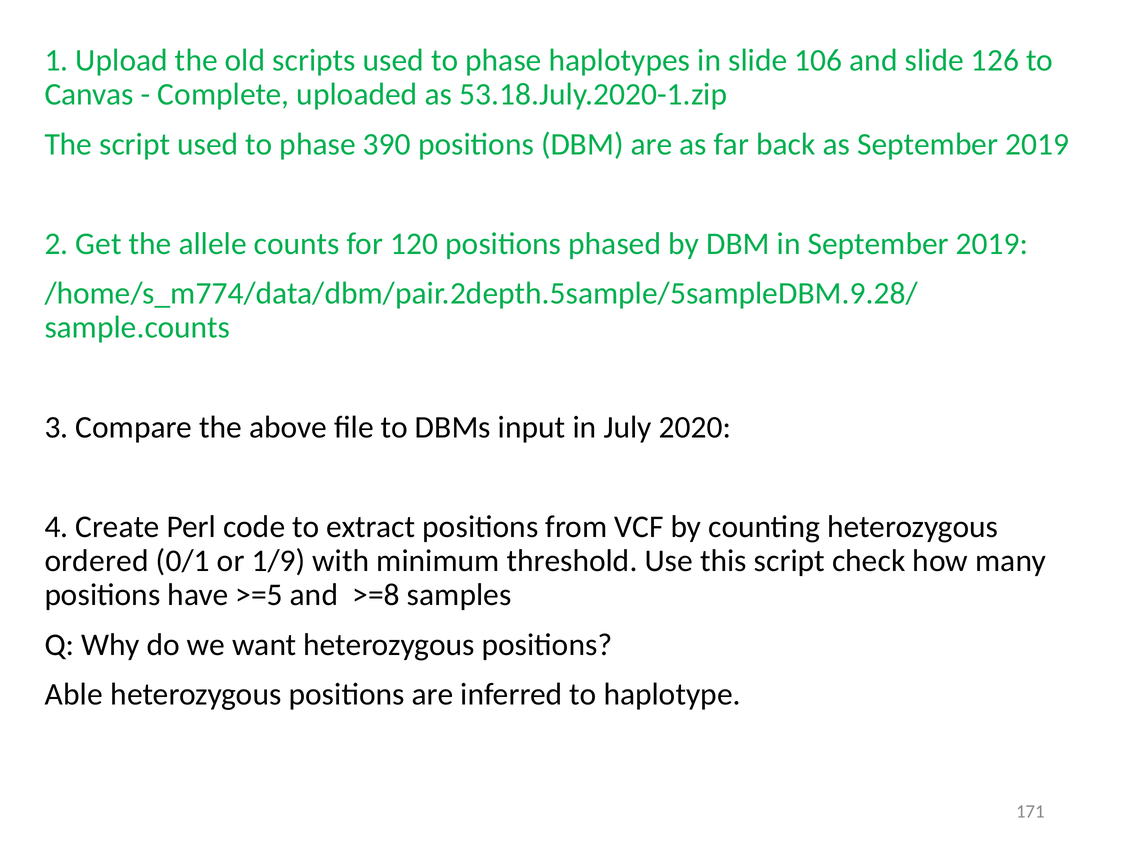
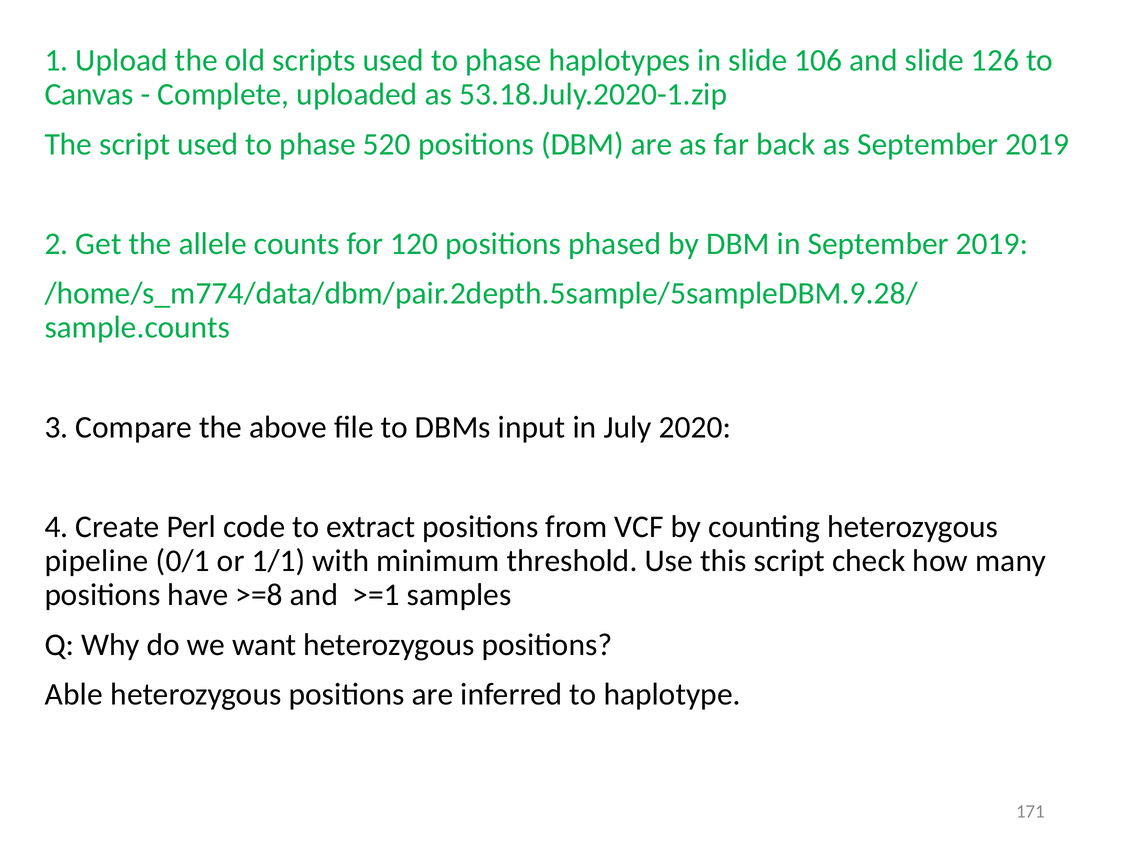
390: 390 -> 520
ordered: ordered -> pipeline
1/9: 1/9 -> 1/1
>=5: >=5 -> >=8
>=8: >=8 -> >=1
